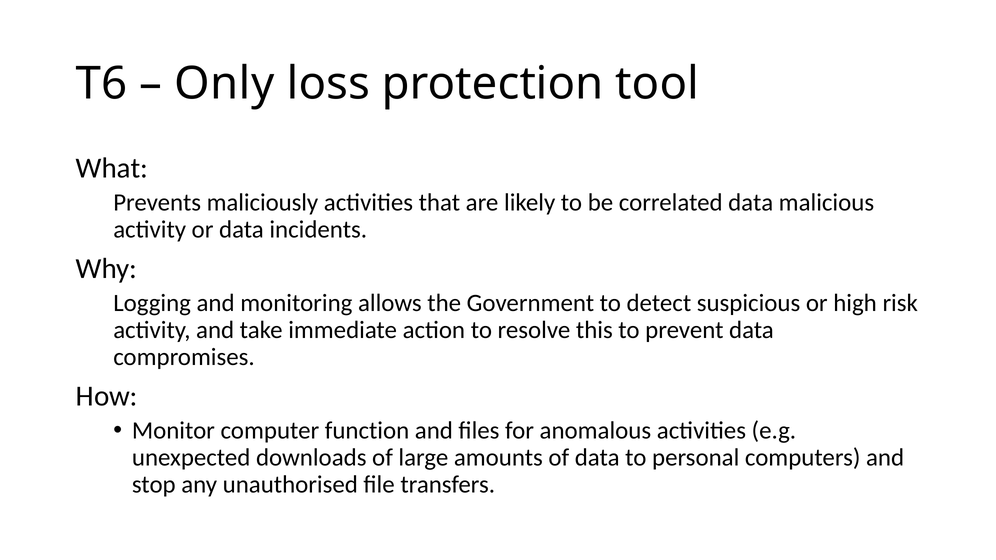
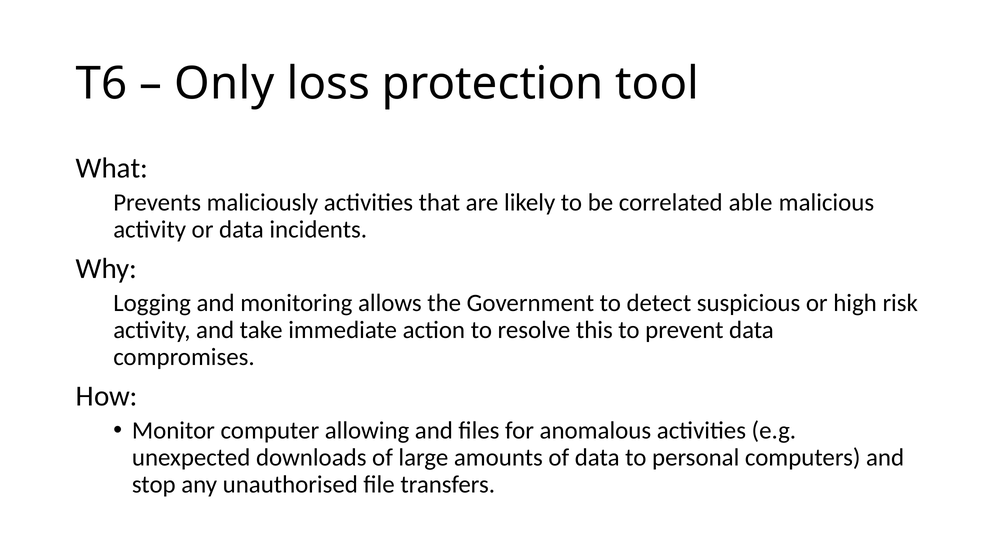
correlated data: data -> able
function: function -> allowing
